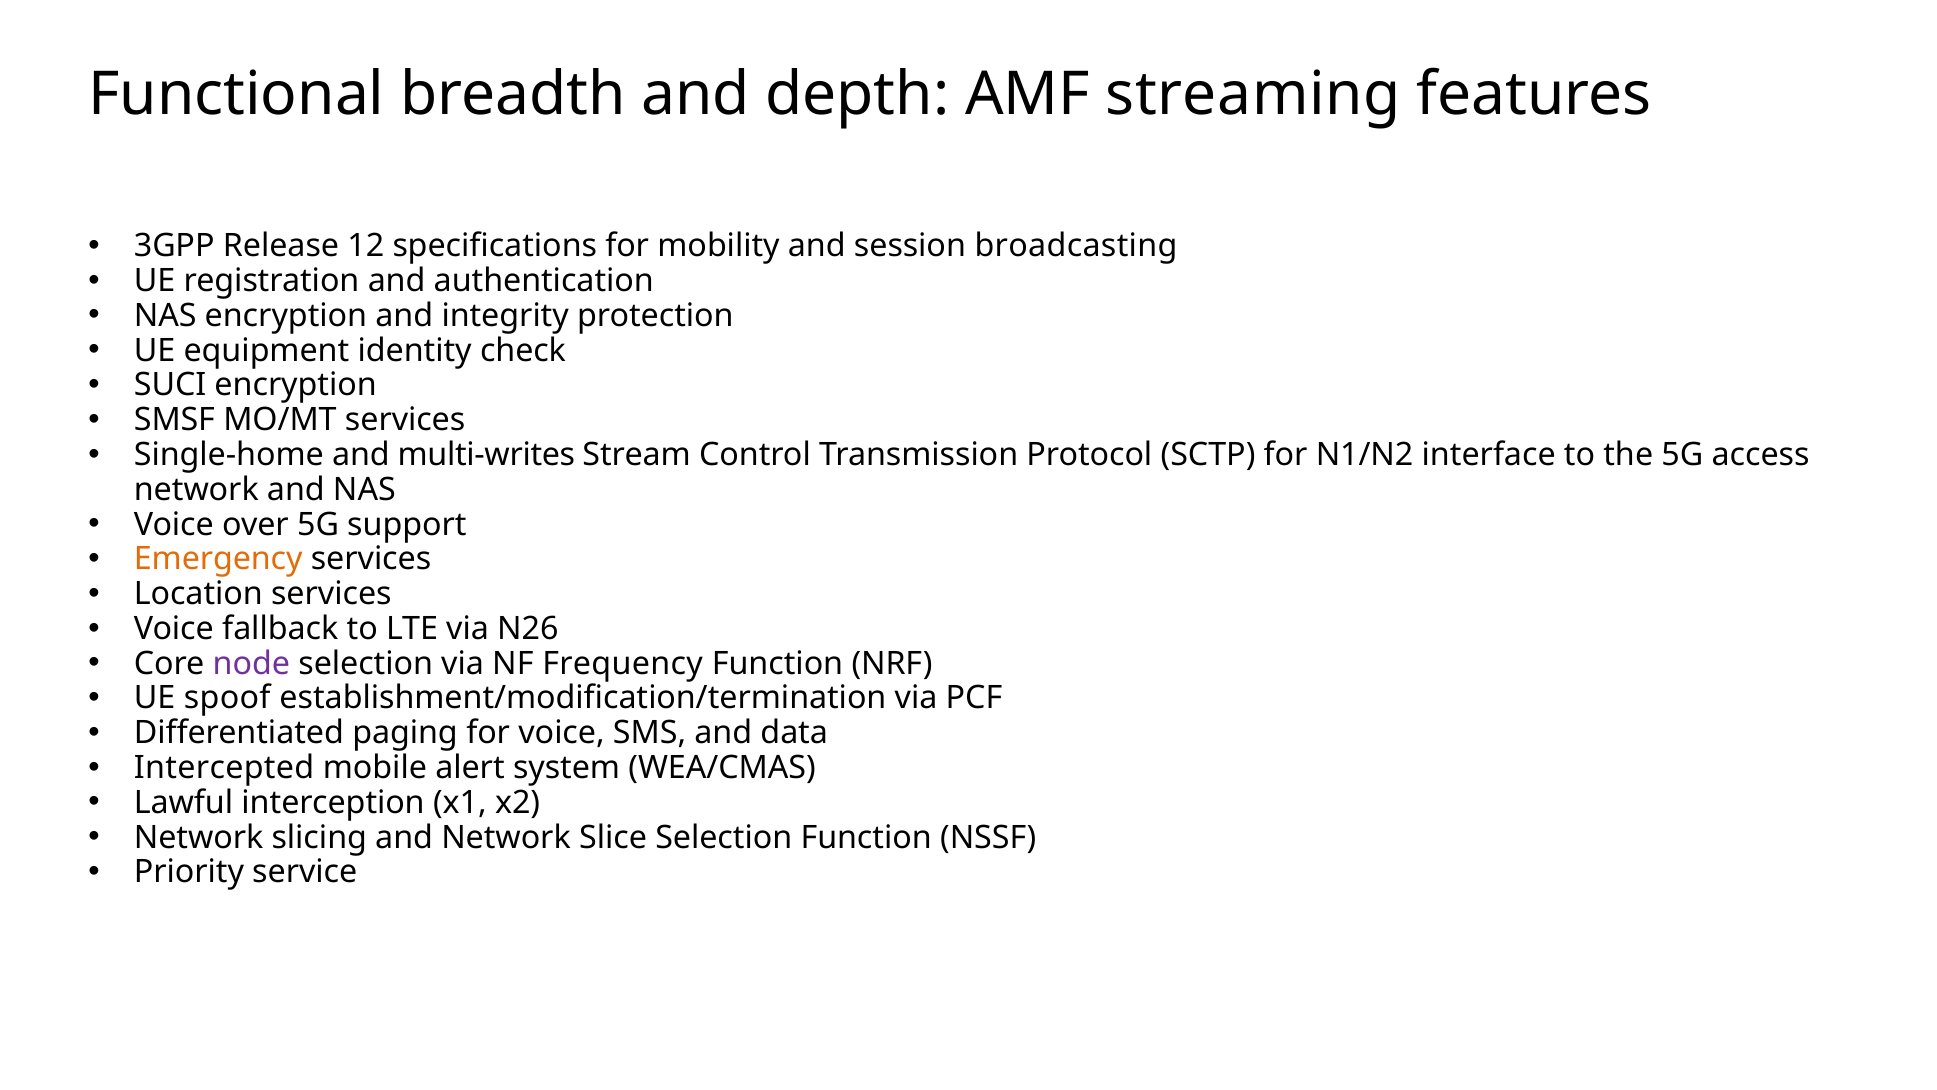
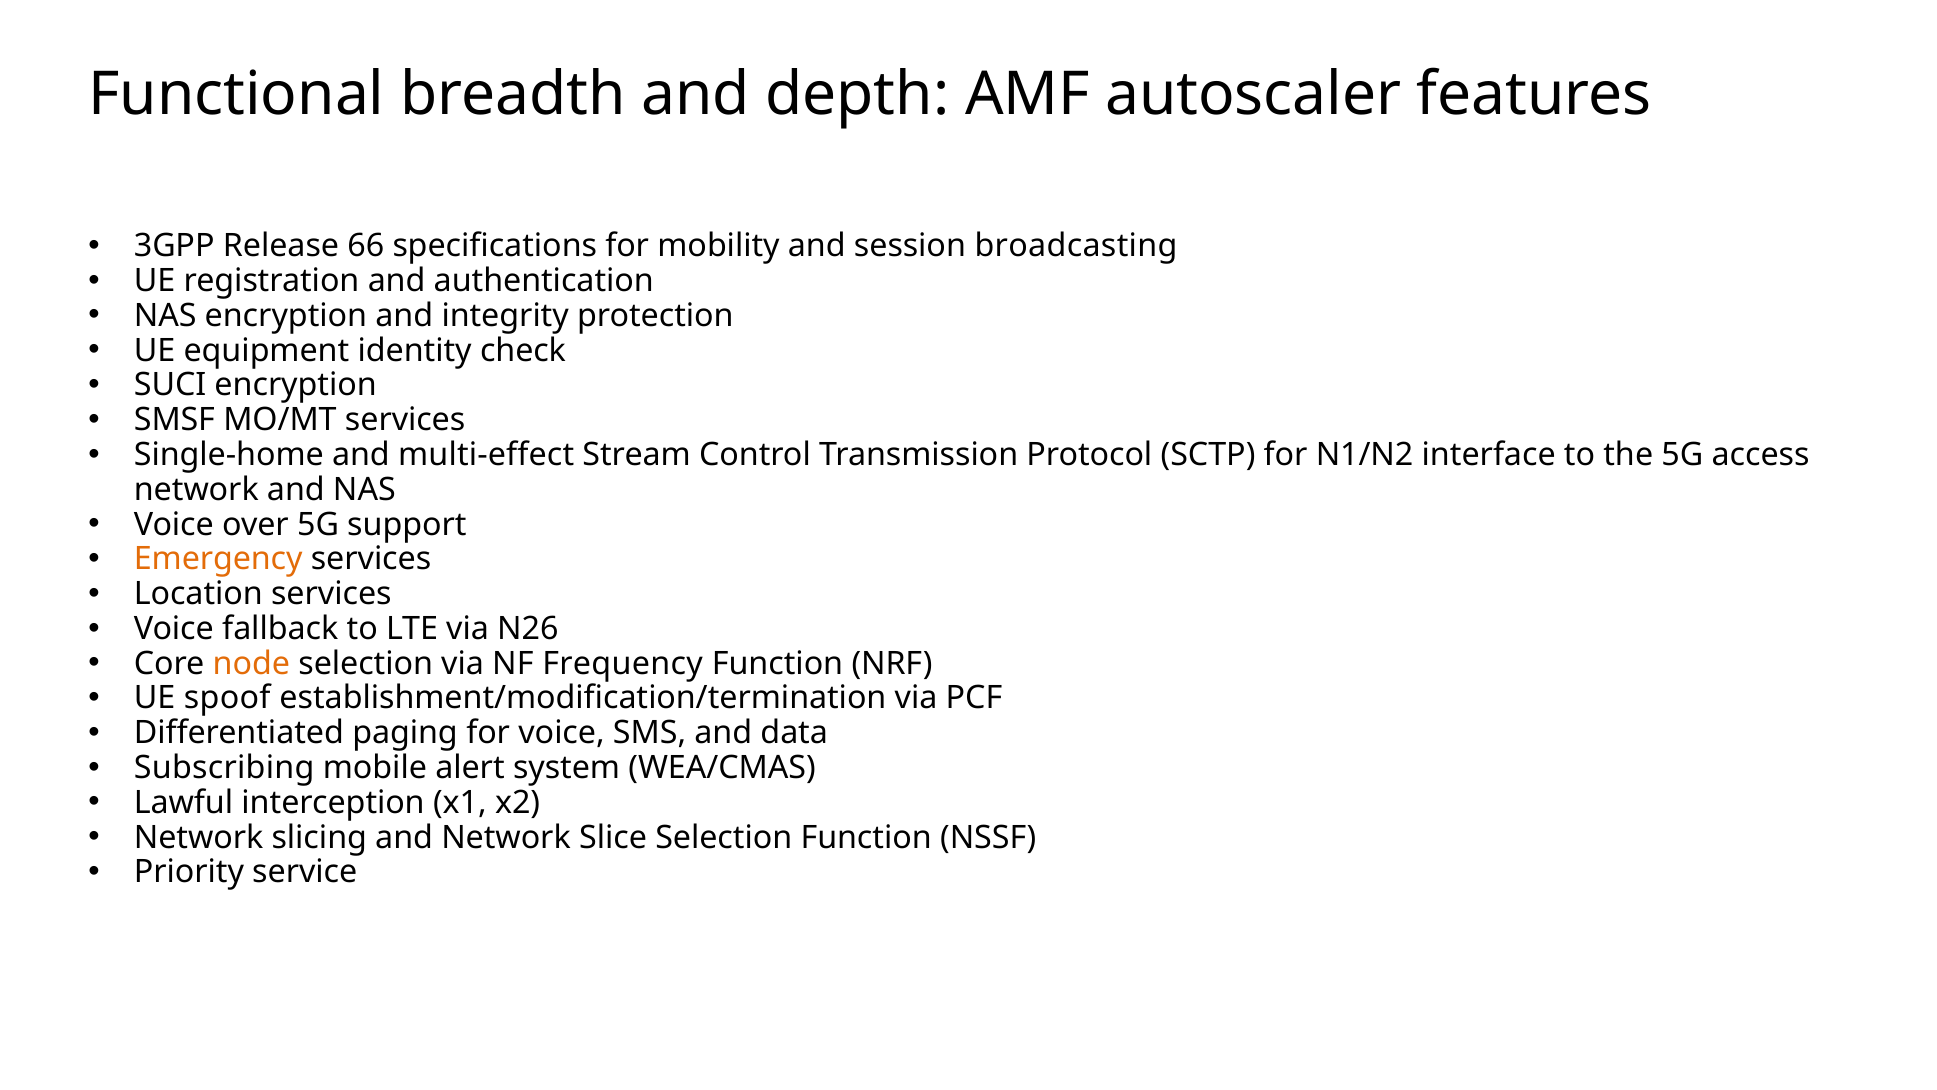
streaming: streaming -> autoscaler
12: 12 -> 66
multi-writes: multi-writes -> multi-effect
node colour: purple -> orange
Intercepted: Intercepted -> Subscribing
